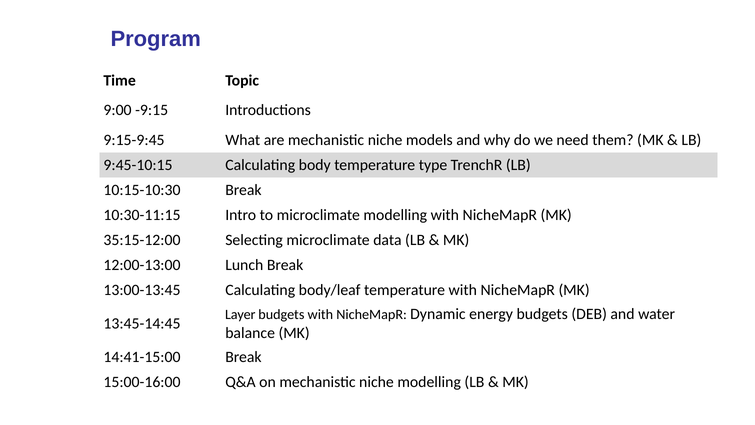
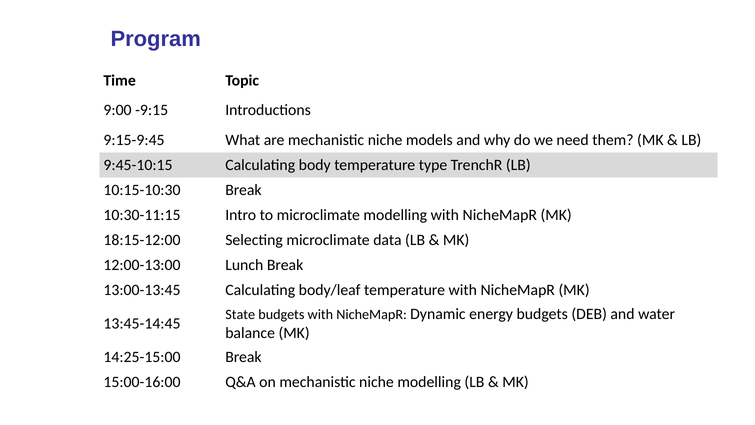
35:15-12:00: 35:15-12:00 -> 18:15-12:00
Layer: Layer -> State
14:41-15:00: 14:41-15:00 -> 14:25-15:00
